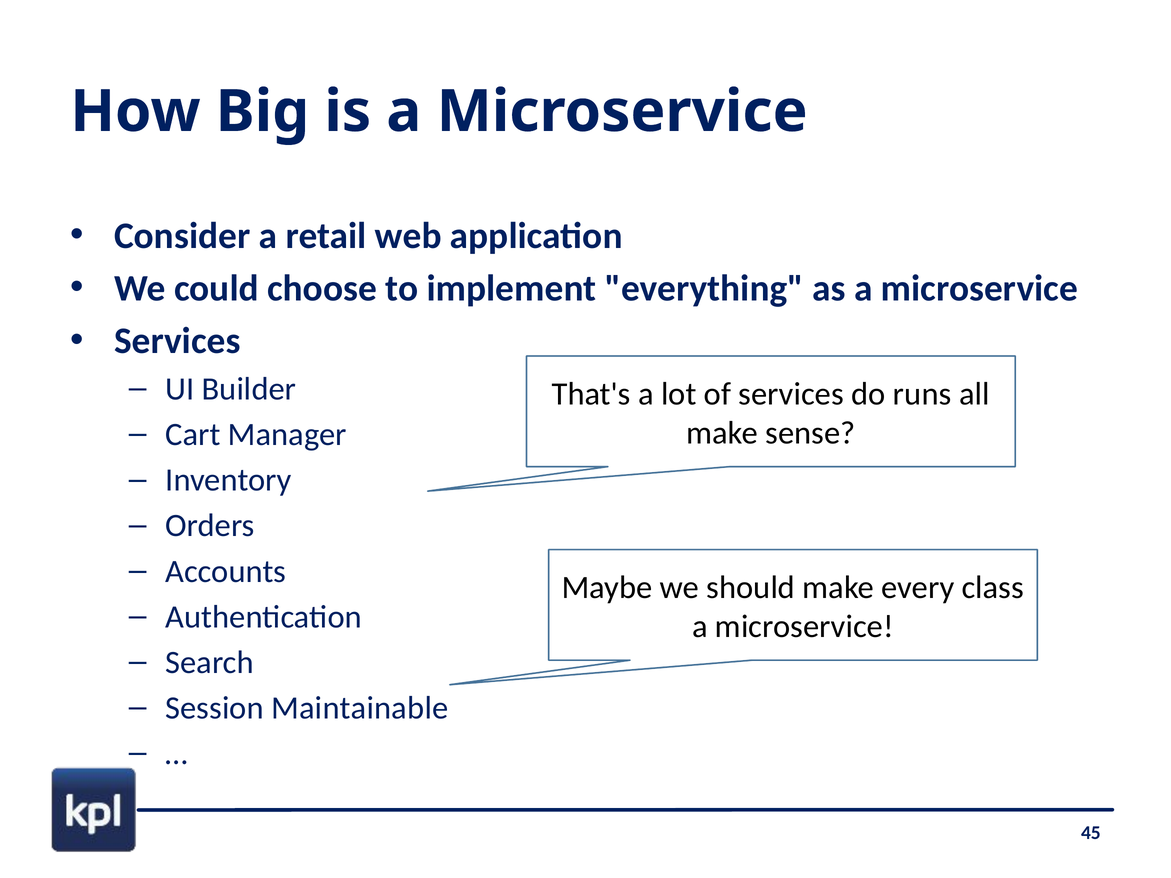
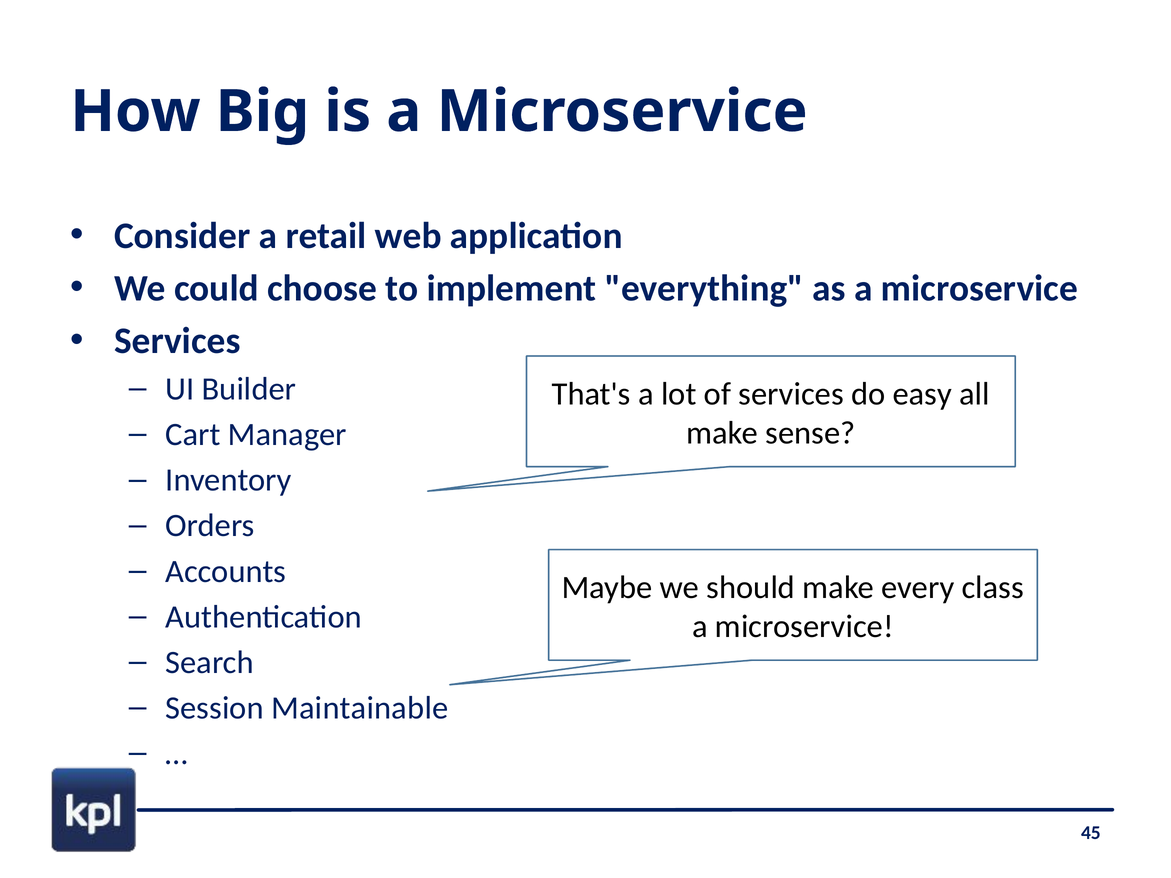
runs: runs -> easy
